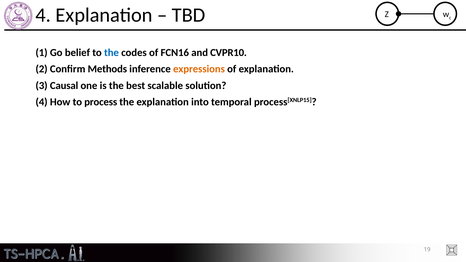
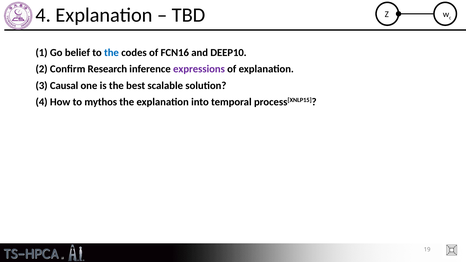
CVPR10: CVPR10 -> DEEP10
Methods: Methods -> Research
expressions colour: orange -> purple
process: process -> mythos
